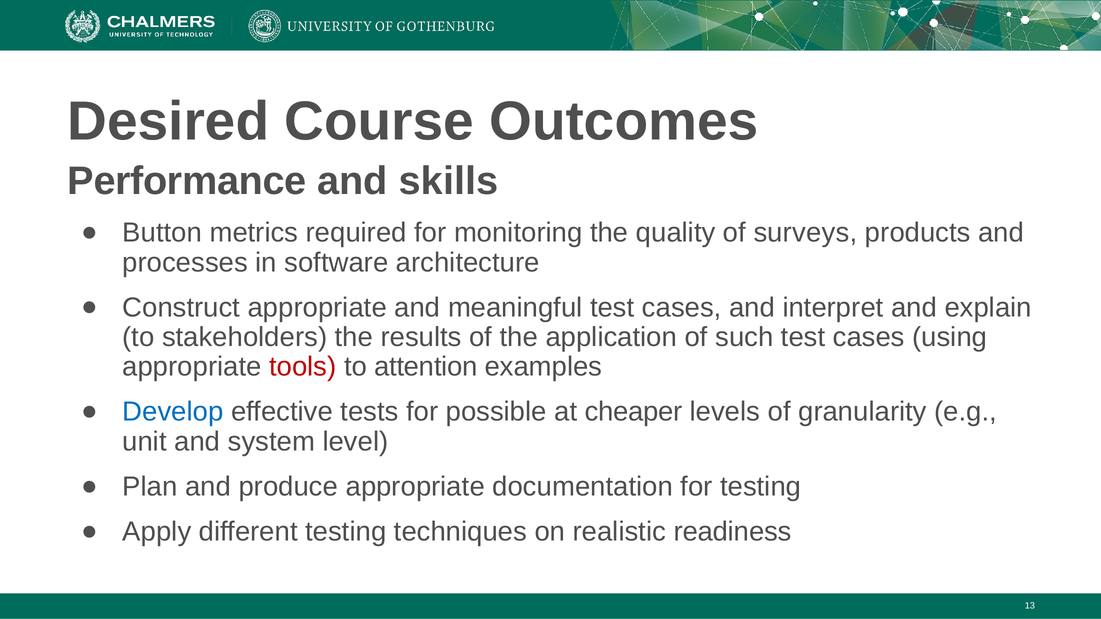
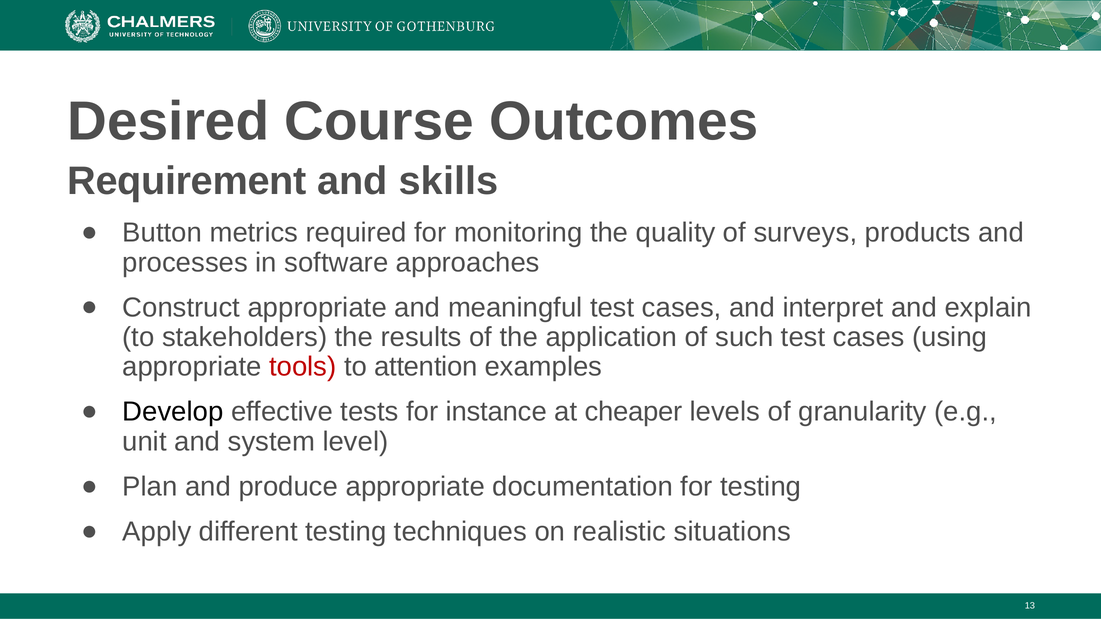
Performance: Performance -> Requirement
architecture: architecture -> approaches
Develop colour: blue -> black
possible: possible -> instance
readiness: readiness -> situations
